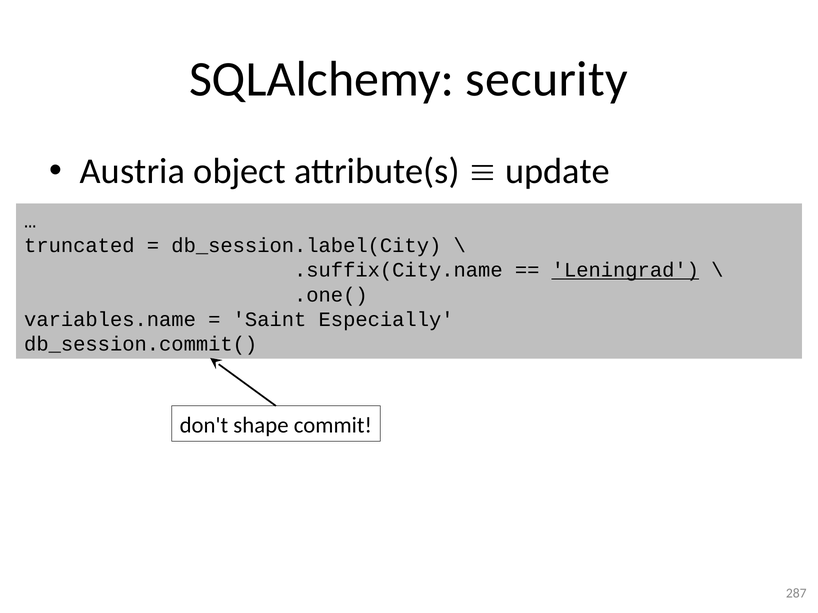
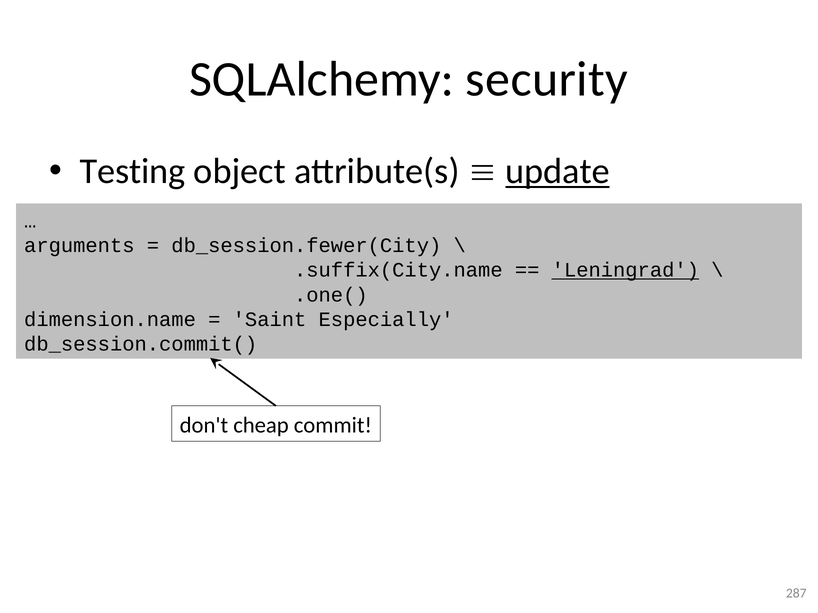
Austria: Austria -> Testing
update underline: none -> present
truncated: truncated -> arguments
db_session.label(City: db_session.label(City -> db_session.fewer(City
variables.name: variables.name -> dimension.name
shape: shape -> cheap
